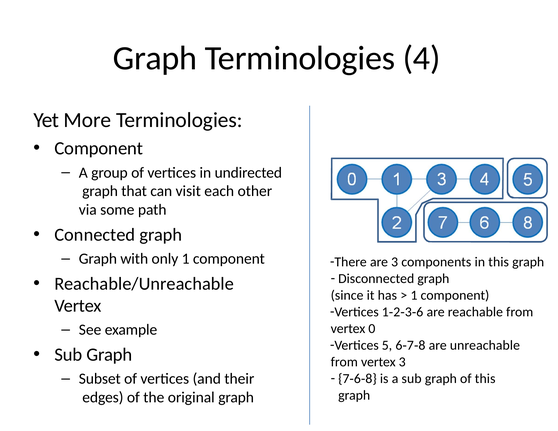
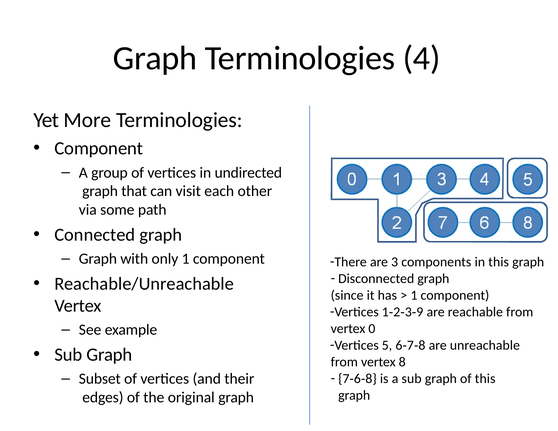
3 6: 6 -> 9
vertex 3: 3 -> 8
